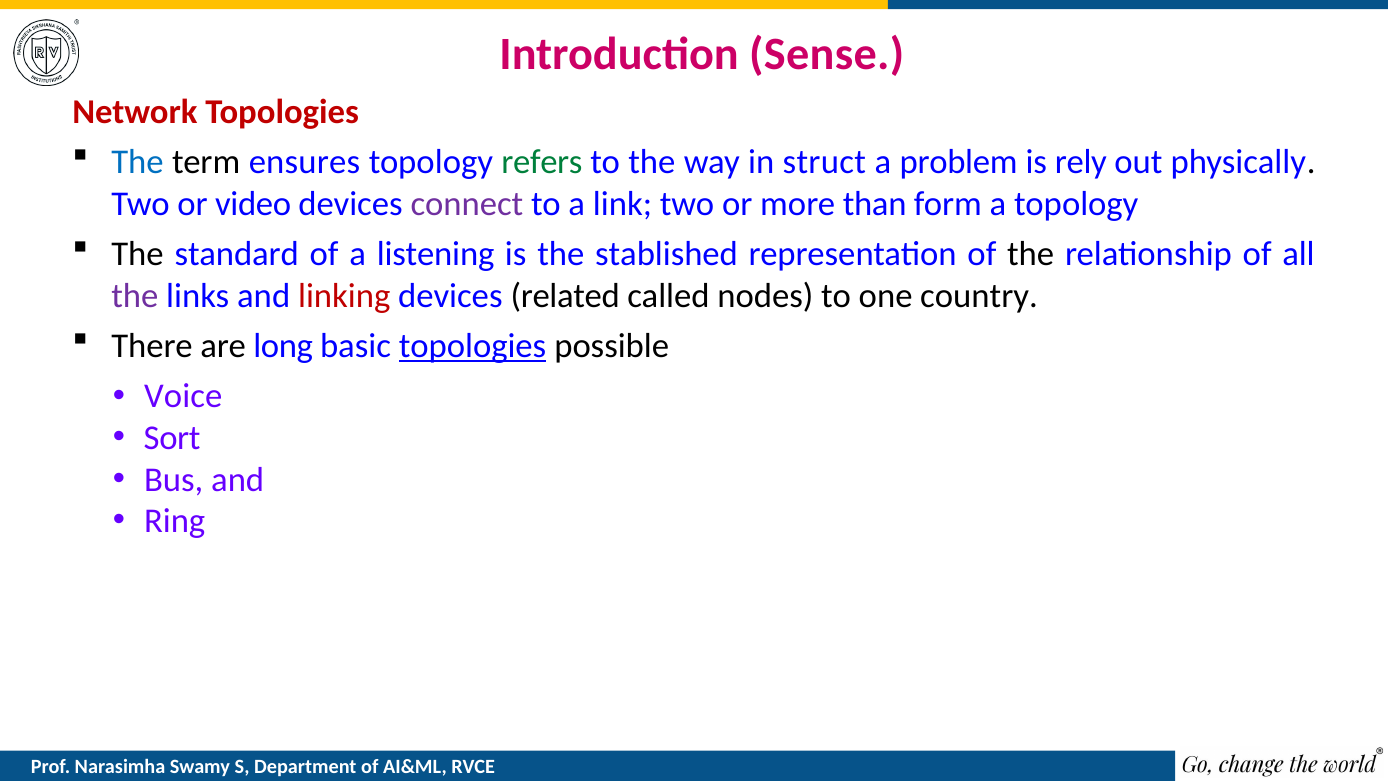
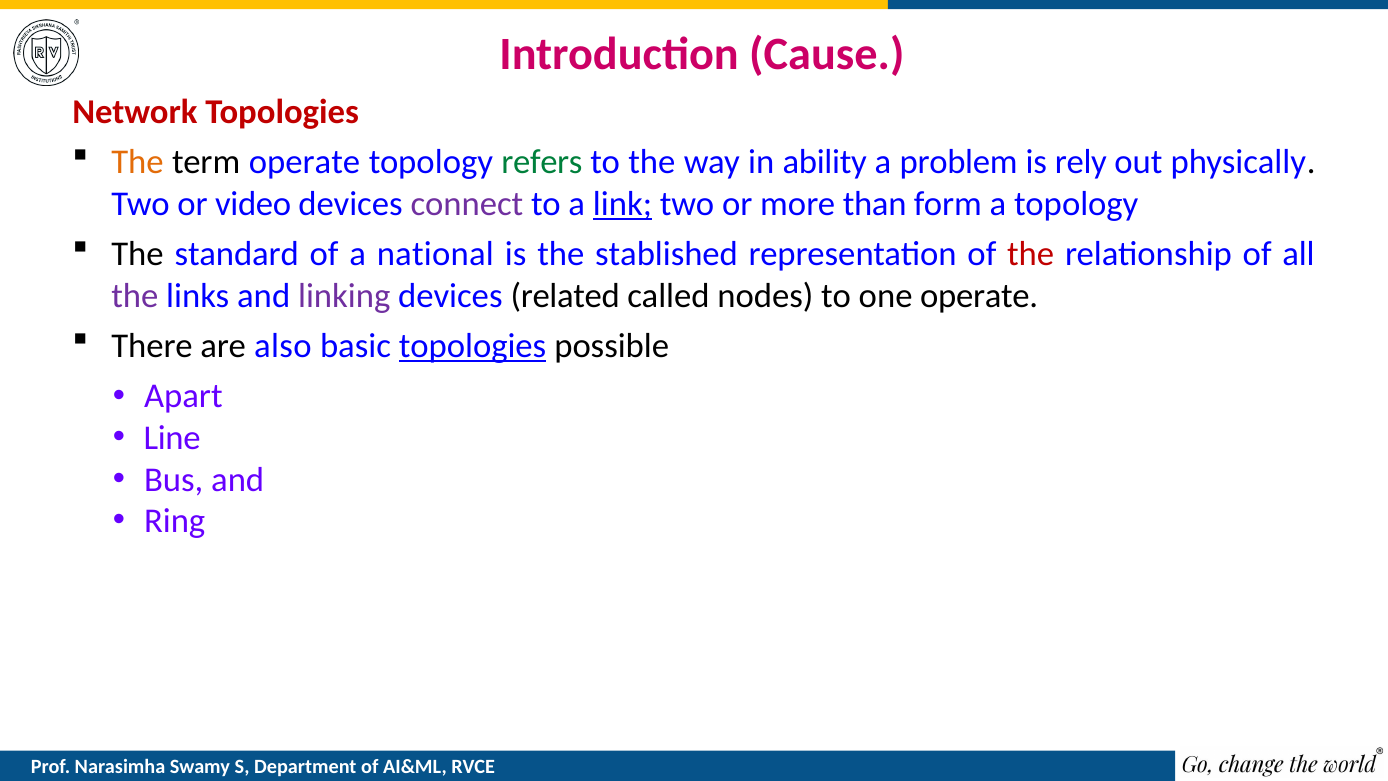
Sense: Sense -> Cause
The at (138, 162) colour: blue -> orange
term ensures: ensures -> operate
struct: struct -> ability
link underline: none -> present
listening: listening -> national
the at (1031, 254) colour: black -> red
linking colour: red -> purple
one country: country -> operate
long: long -> also
Voice: Voice -> Apart
Sort: Sort -> Line
